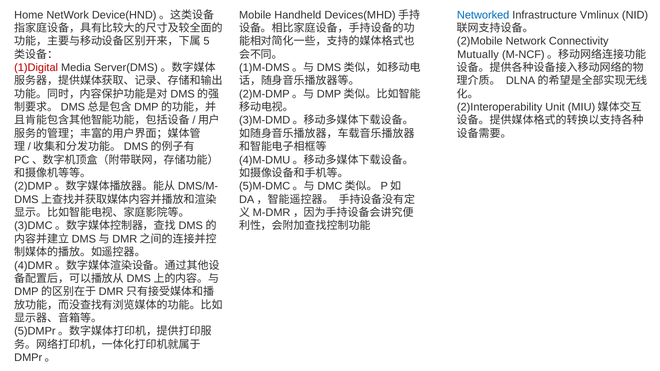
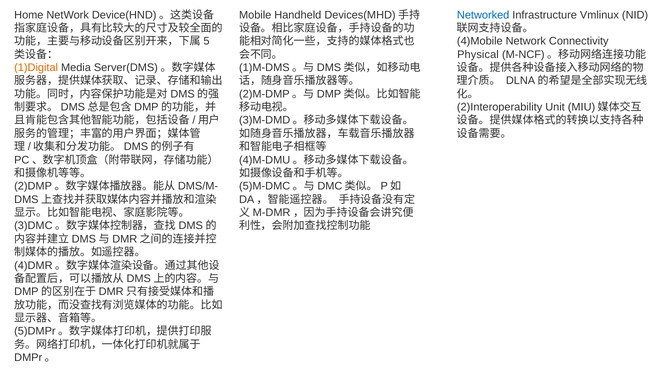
2)Mobile: 2)Mobile -> 4)Mobile
Mutually: Mutually -> Physical
1)Digital colour: red -> orange
